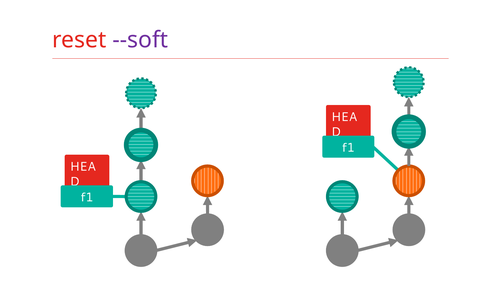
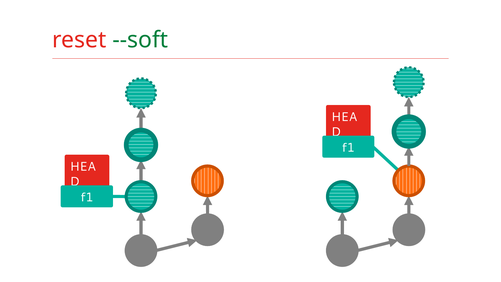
--soft colour: purple -> green
